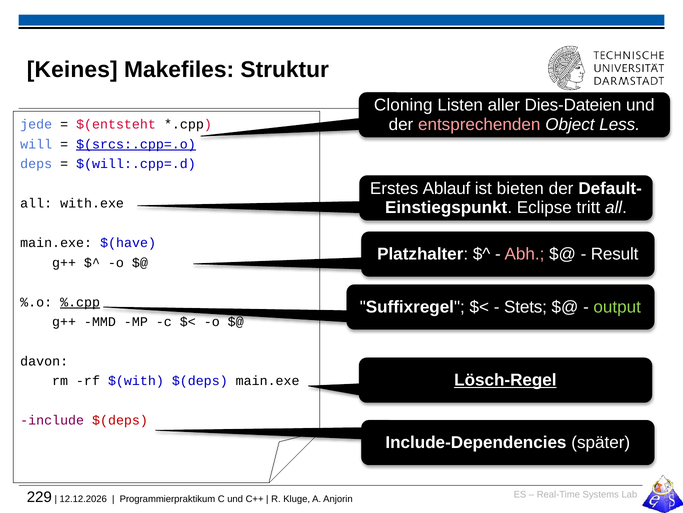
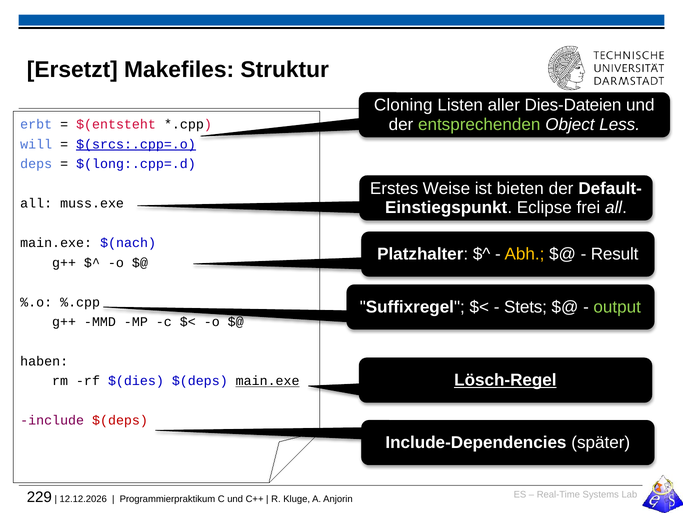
Keines: Keines -> Ersetzt
entsprechenden colour: pink -> light green
jede: jede -> erbt
$(will:.cpp=.d: $(will:.cpp=.d -> $(long:.cpp=.d
Ablauf: Ablauf -> Weise
with.exe: with.exe -> muss.exe
tritt: tritt -> frei
$(have: $(have -> $(nach
Abh colour: pink -> yellow
%.cpp underline: present -> none
davon: davon -> haben
$(with: $(with -> $(dies
main.exe at (268, 381) underline: none -> present
